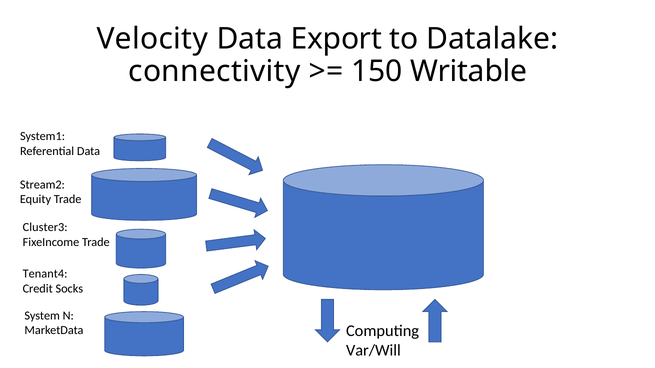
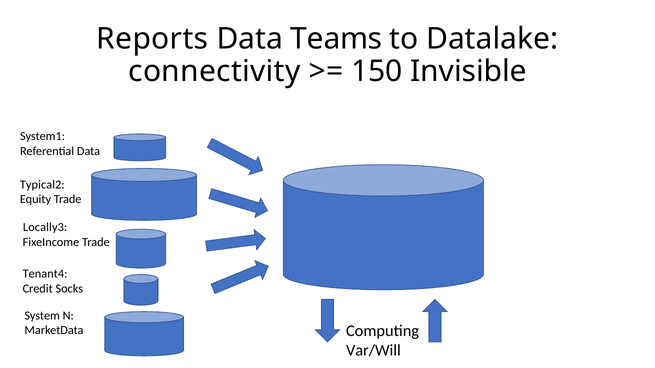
Velocity: Velocity -> Reports
Export: Export -> Teams
Writable: Writable -> Invisible
Stream2: Stream2 -> Typical2
Cluster3: Cluster3 -> Locally3
